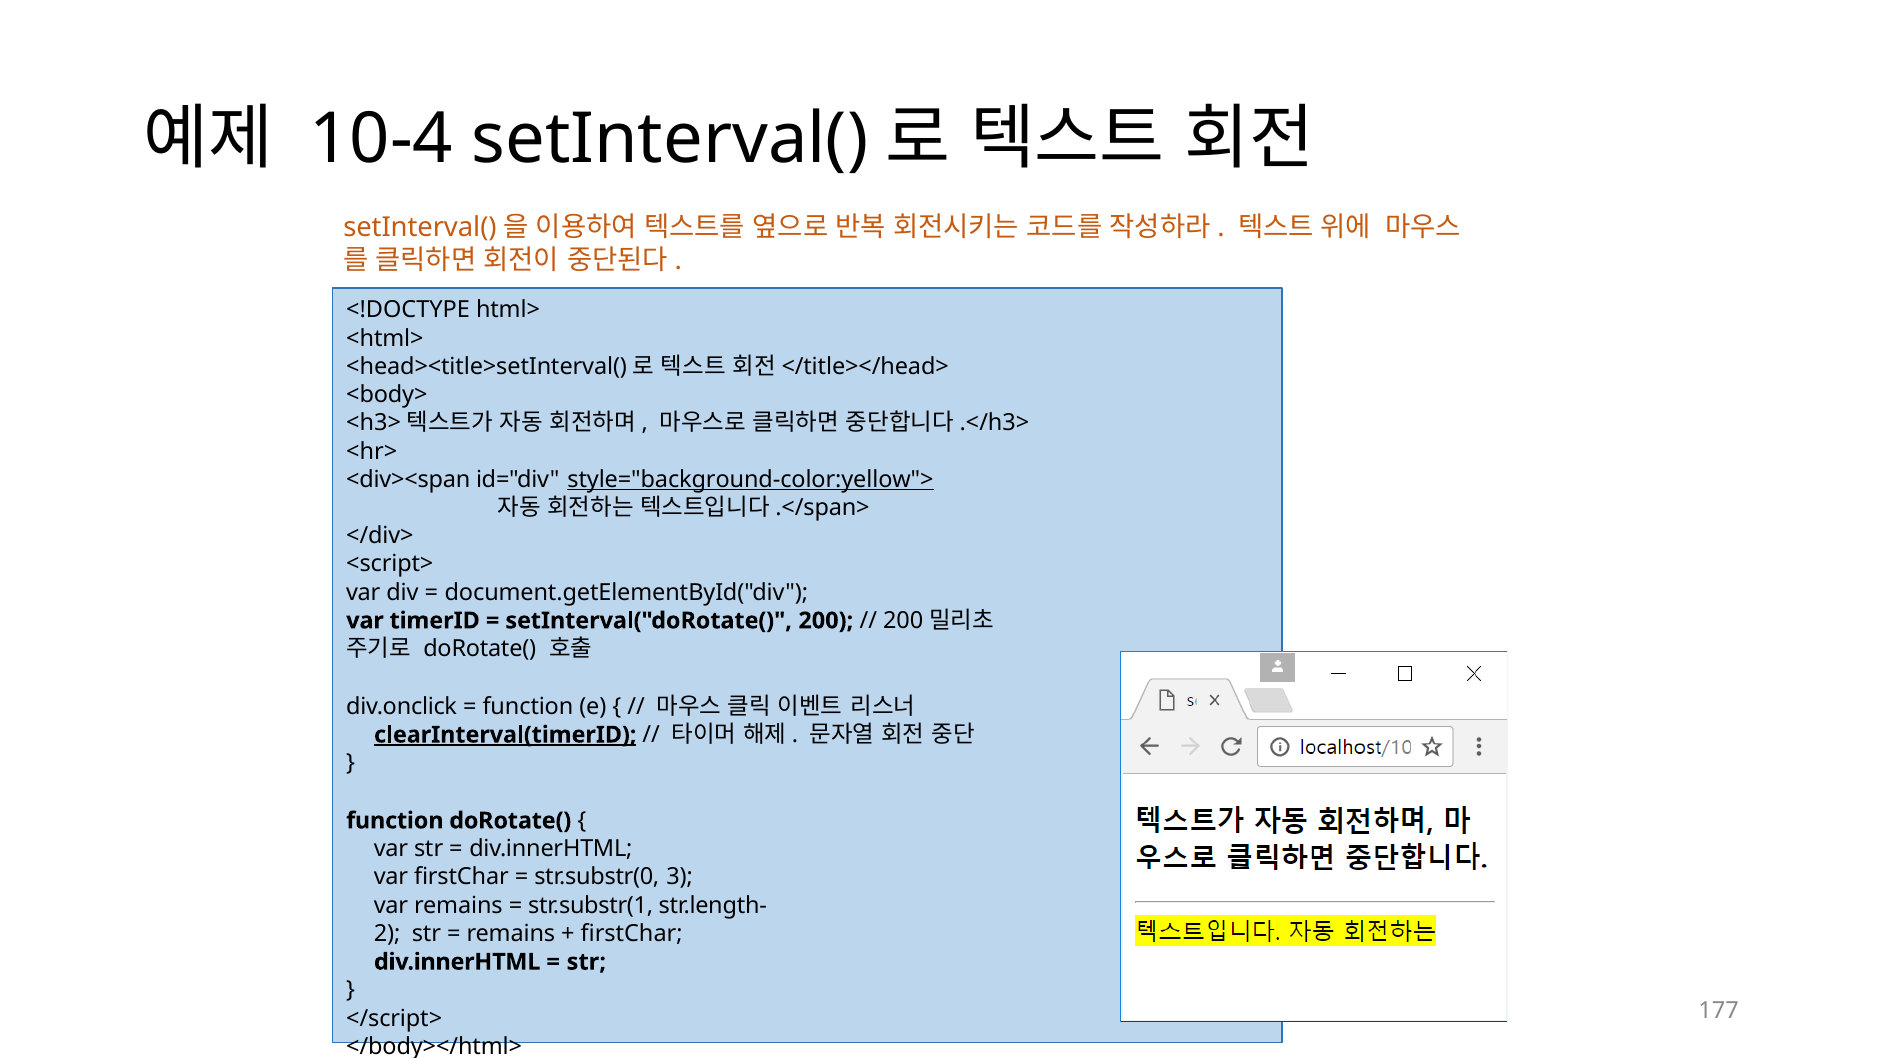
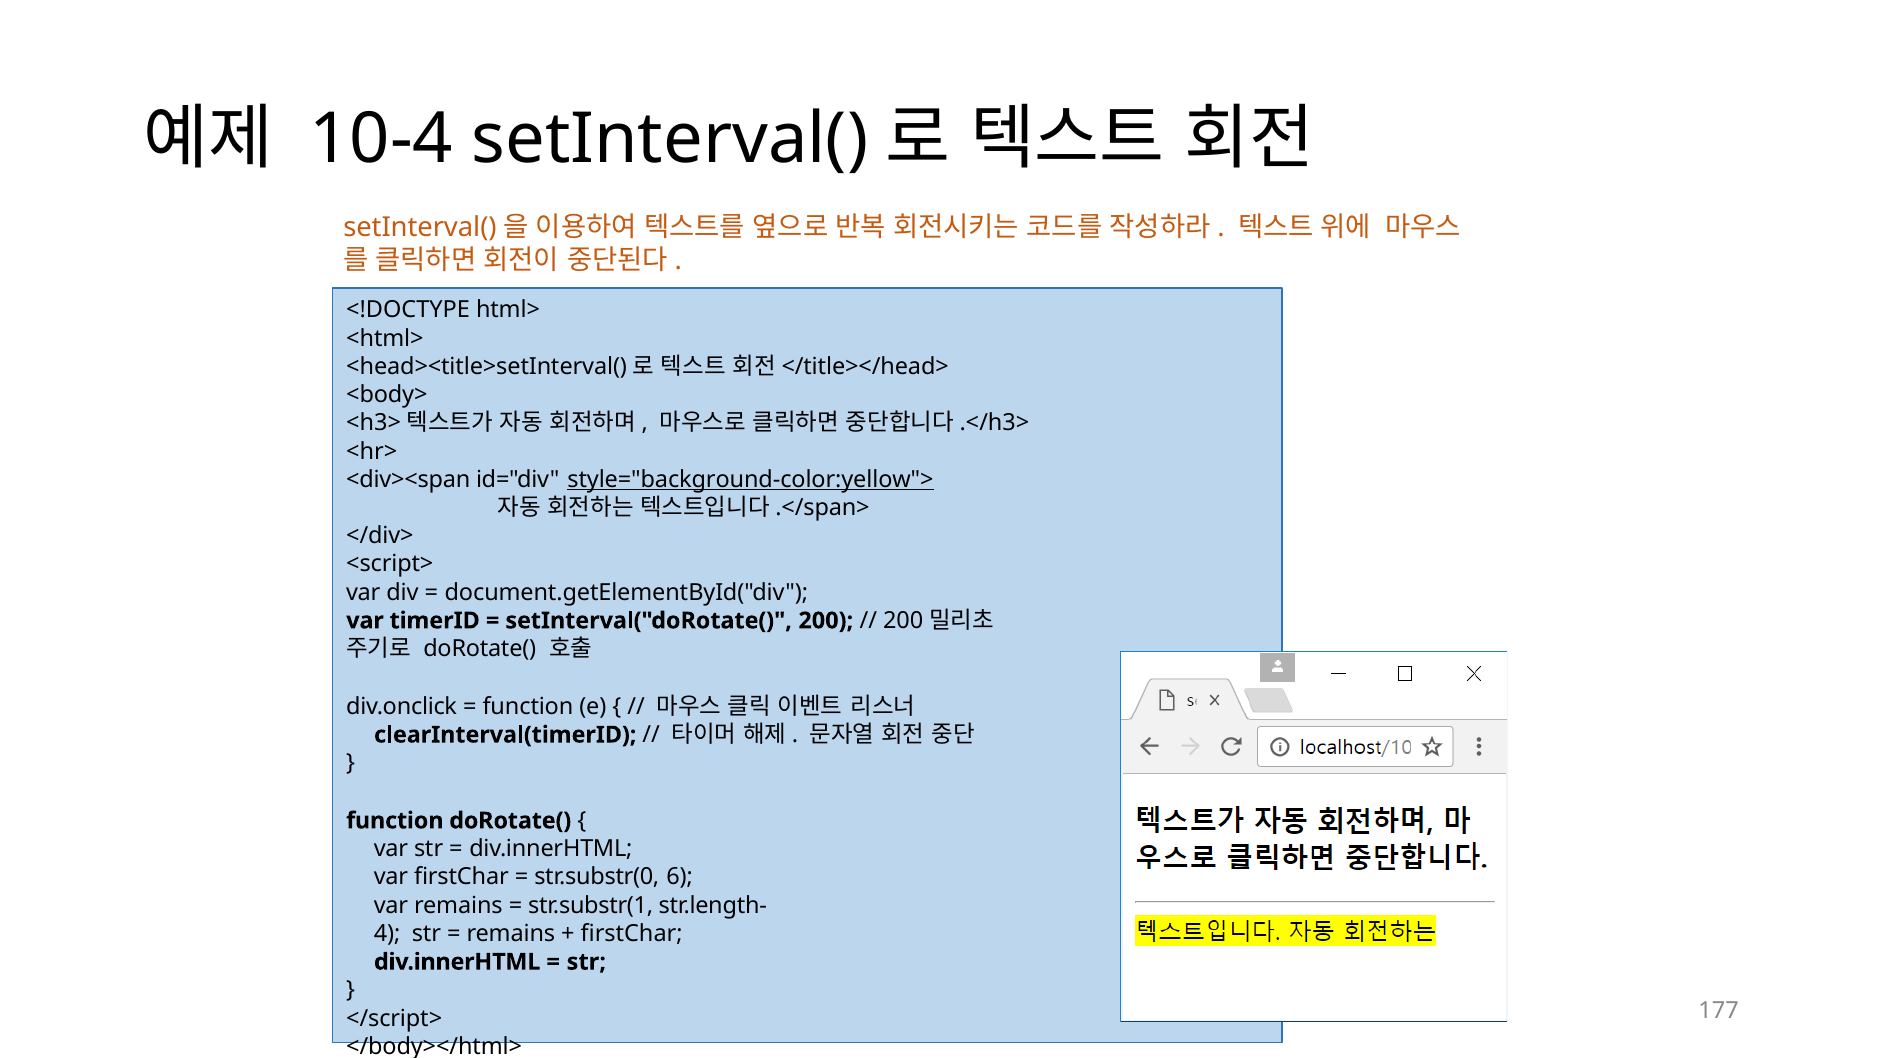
clearInterval(timerID underline: present -> none
3: 3 -> 6
2: 2 -> 4
